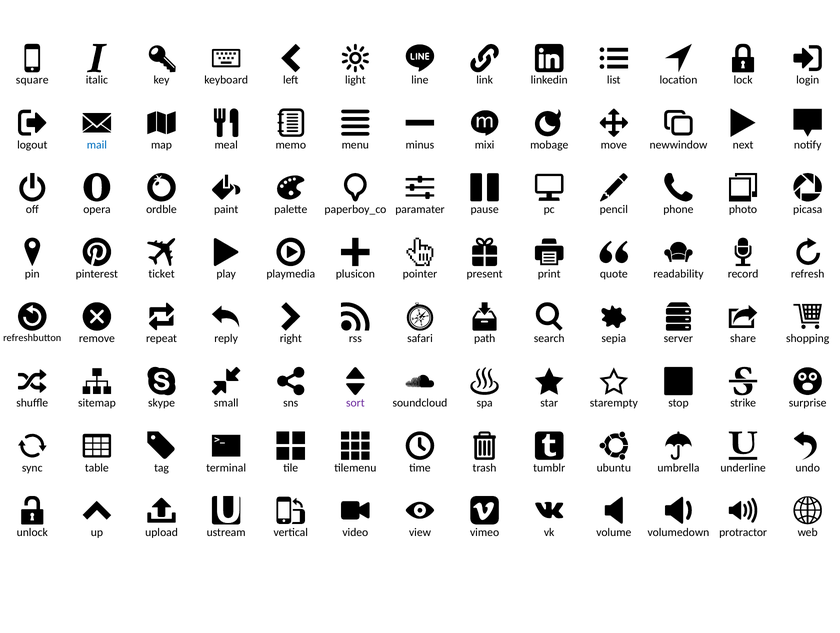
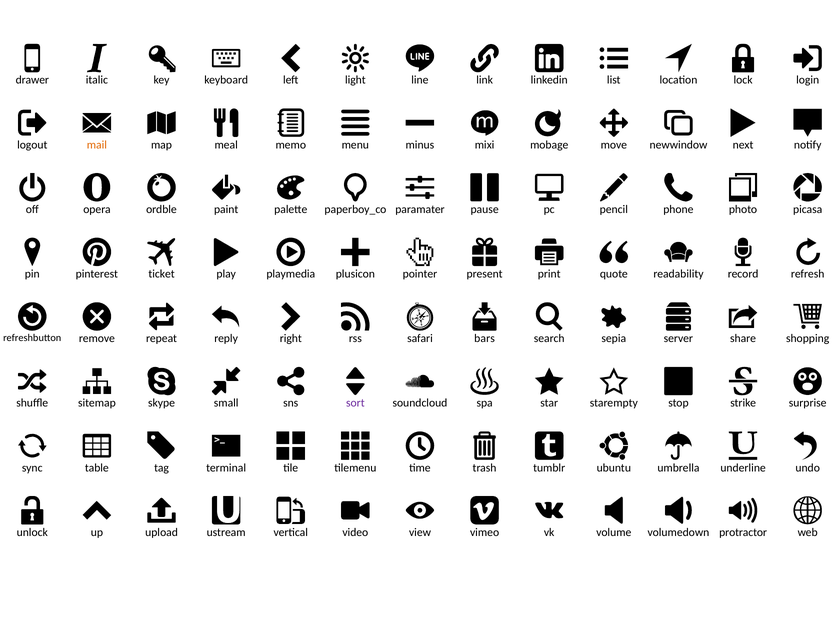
square: square -> drawer
mail colour: blue -> orange
path: path -> bars
